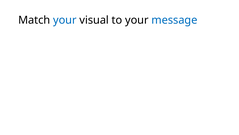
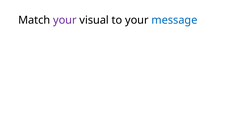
your at (65, 20) colour: blue -> purple
